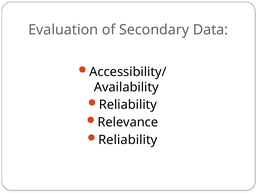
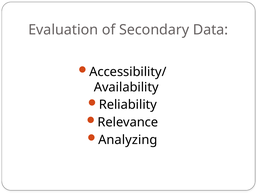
Reliability at (128, 140): Reliability -> Analyzing
